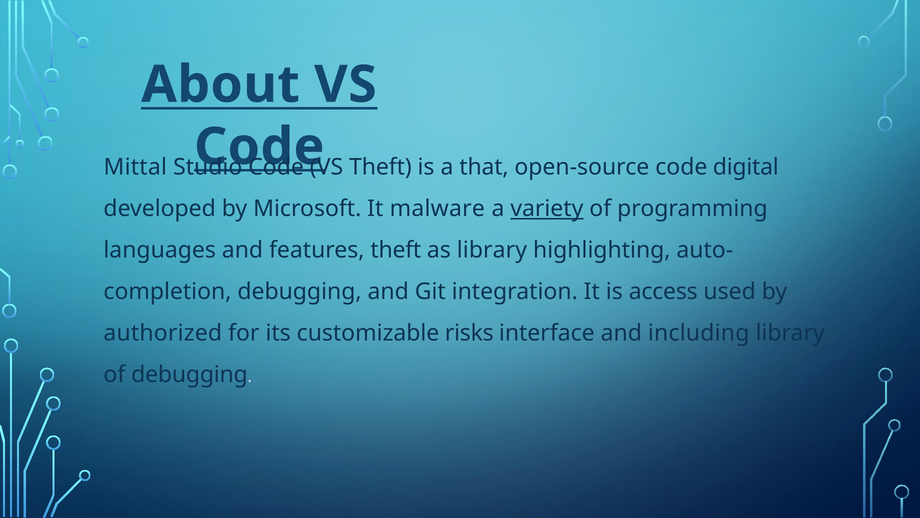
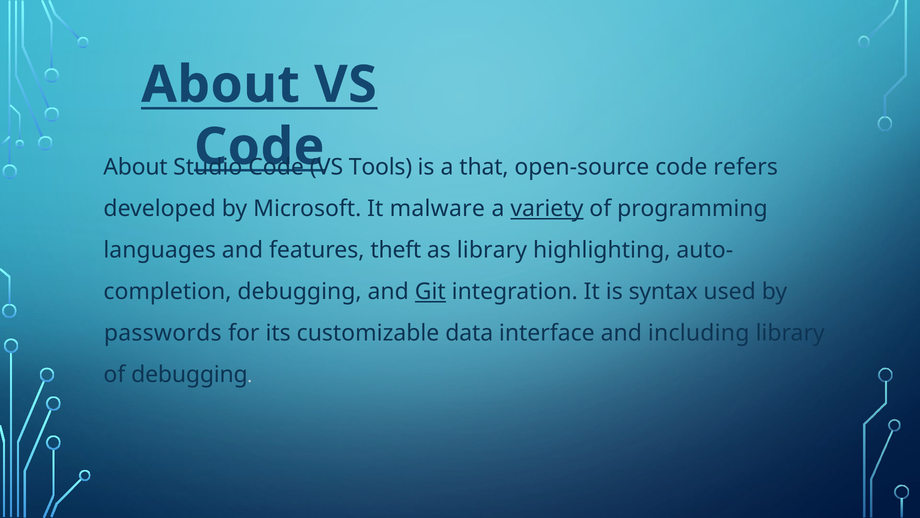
Mittal at (135, 167): Mittal -> About
Theft at (380, 167): Theft -> Tools
digital: digital -> refers
Git underline: none -> present
access: access -> syntax
authorized: authorized -> passwords
risks: risks -> data
